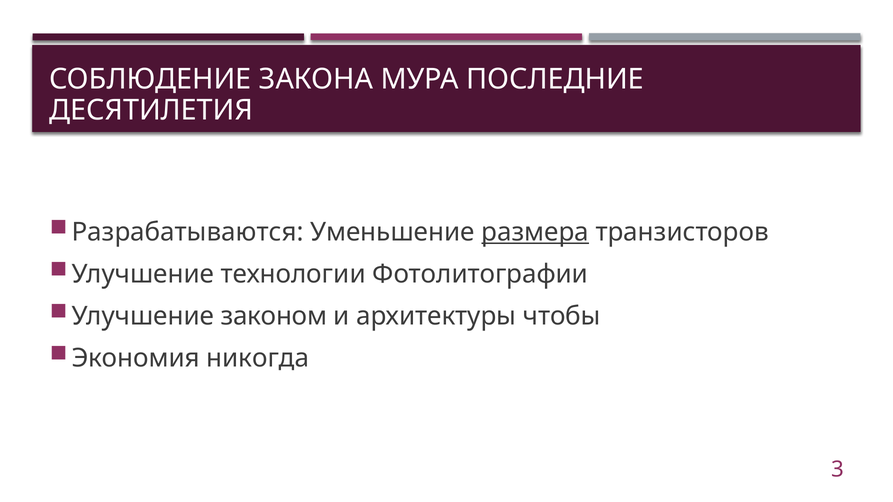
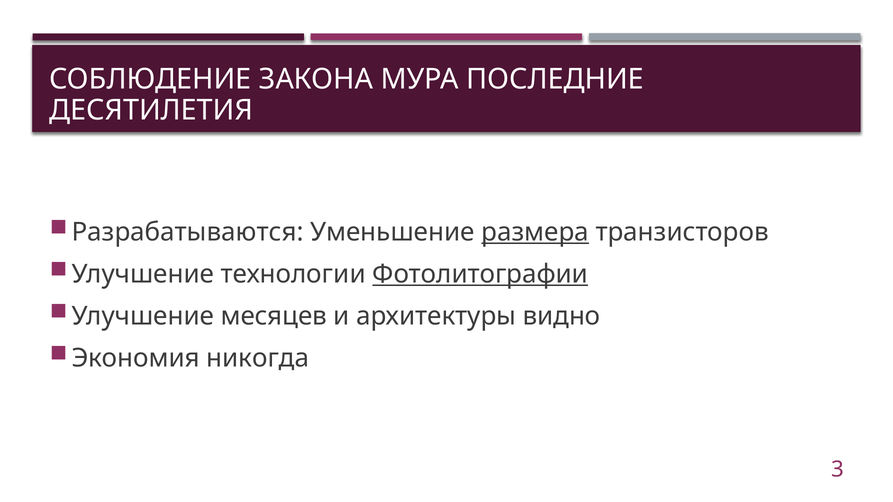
Фотолитографии underline: none -> present
законом: законом -> месяцев
чтобы: чтобы -> видно
